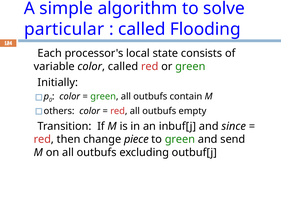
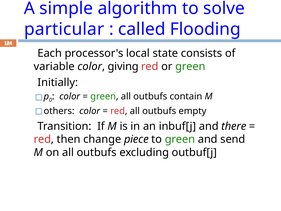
color called: called -> giving
since: since -> there
